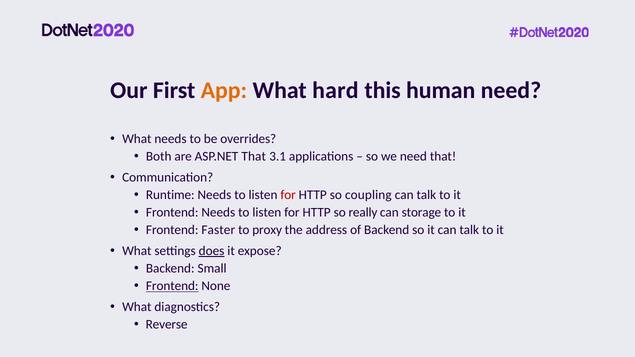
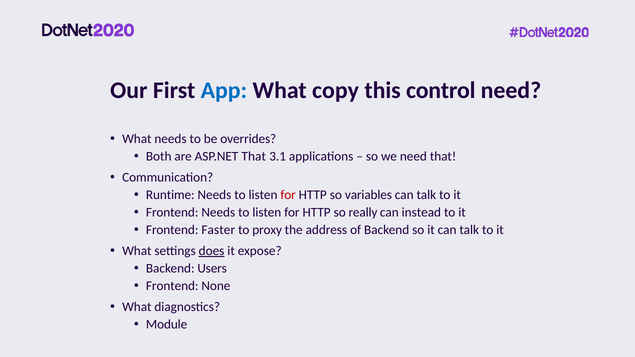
App colour: orange -> blue
hard: hard -> copy
human: human -> control
coupling: coupling -> variables
storage: storage -> instead
Small: Small -> Users
Frontend at (172, 286) underline: present -> none
Reverse: Reverse -> Module
